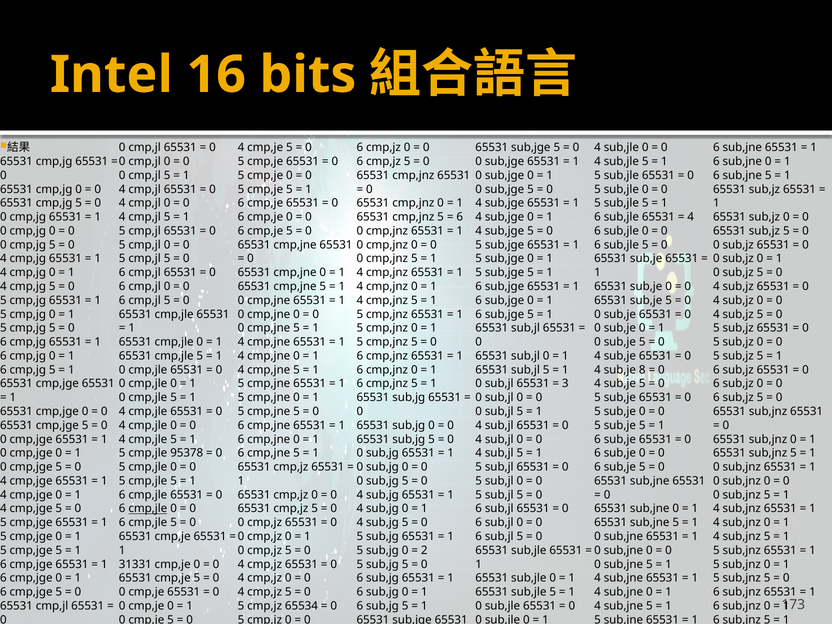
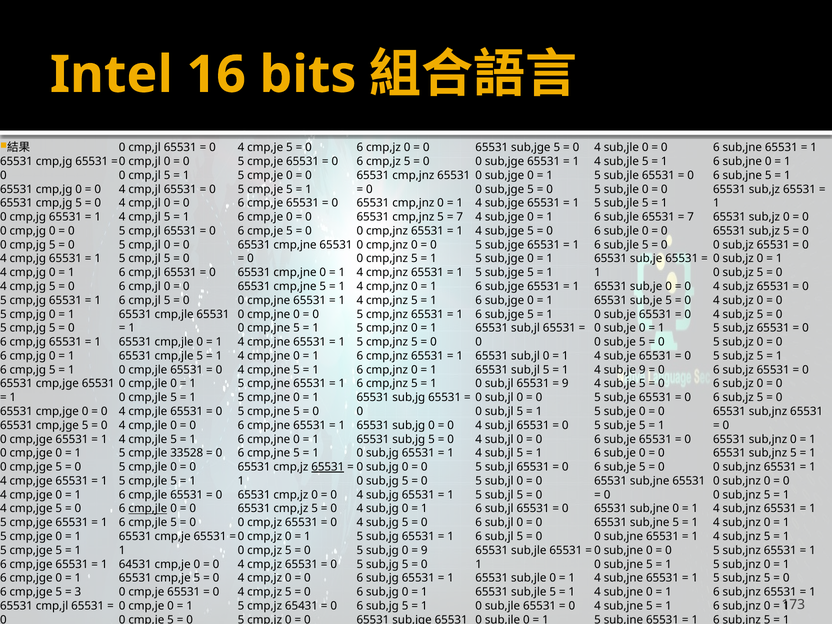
6 at (460, 217): 6 -> 7
4 at (691, 217): 4 -> 7
sub,je 8: 8 -> 9
3 at (565, 384): 3 -> 9
95378: 95378 -> 33528
65531 at (328, 467) underline: none -> present
2 at (424, 550): 2 -> 9
31331: 31331 -> 64531
0 at (78, 592): 0 -> 3
65534: 65534 -> 65431
